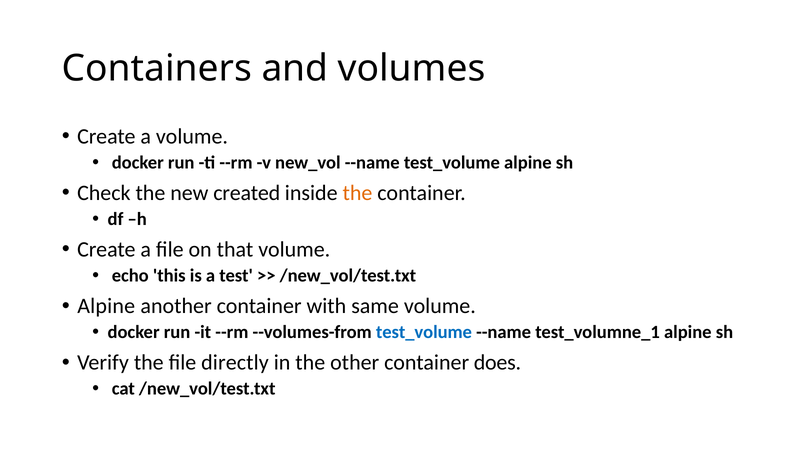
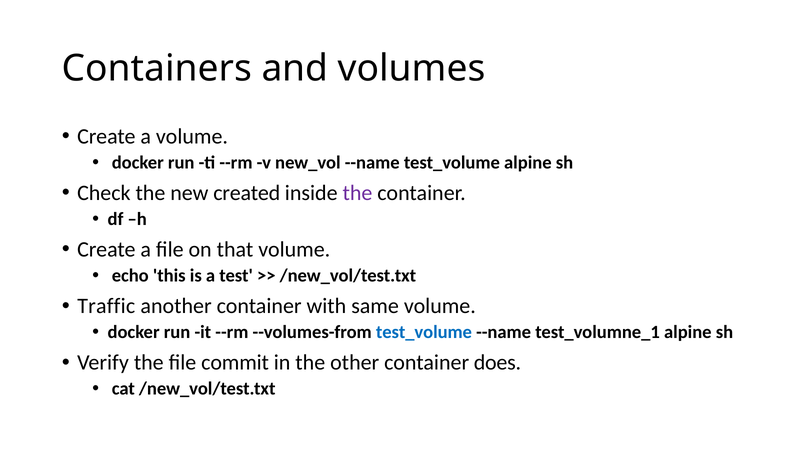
the at (357, 193) colour: orange -> purple
Alpine at (106, 306): Alpine -> Traffic
directly: directly -> commit
